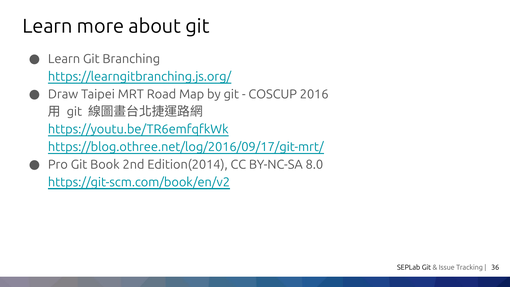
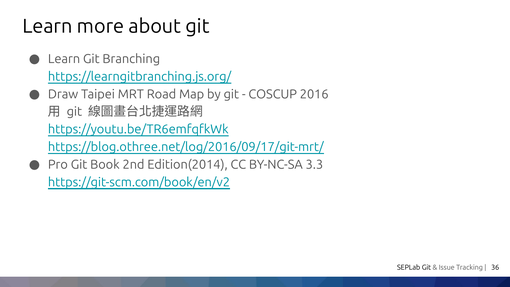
8.0: 8.0 -> 3.3
